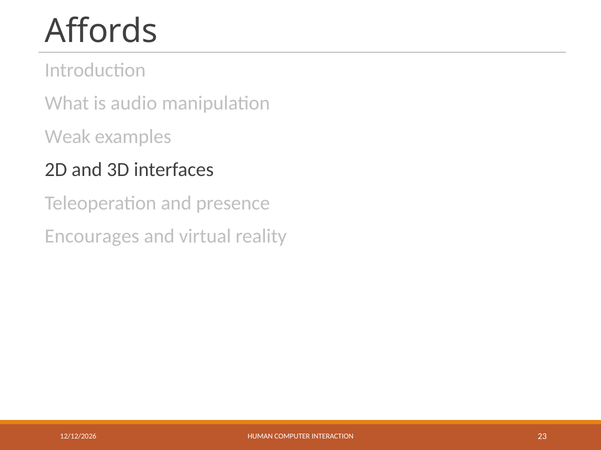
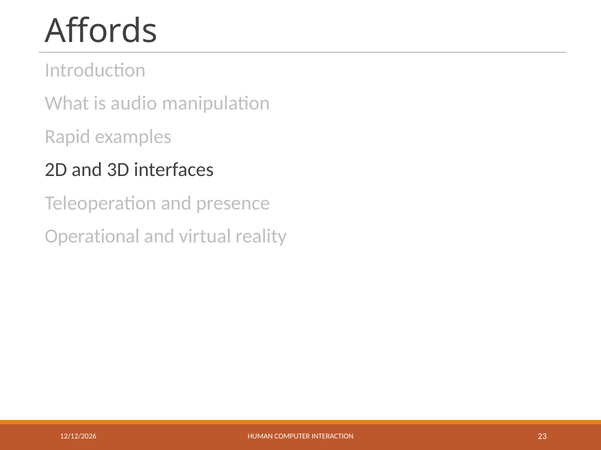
Weak: Weak -> Rapid
Encourages: Encourages -> Operational
